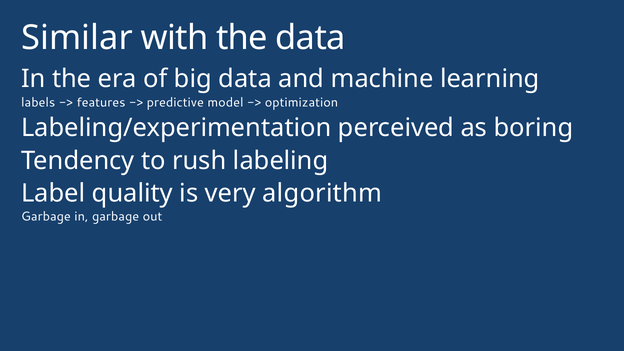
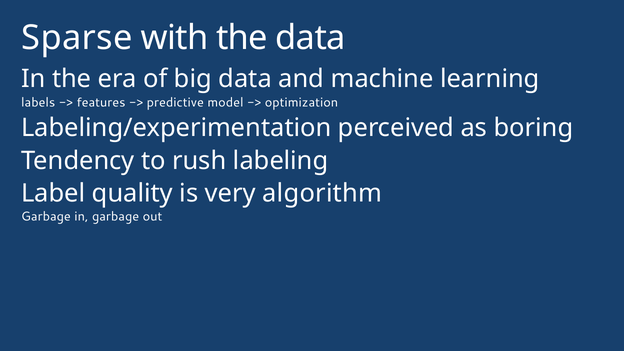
Similar: Similar -> Sparse
